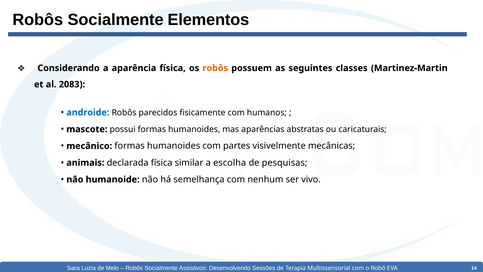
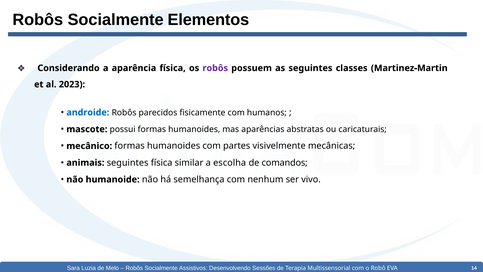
robôs at (215, 68) colour: orange -> purple
2083: 2083 -> 2023
animais declarada: declarada -> seguintes
pesquisas: pesquisas -> comandos
